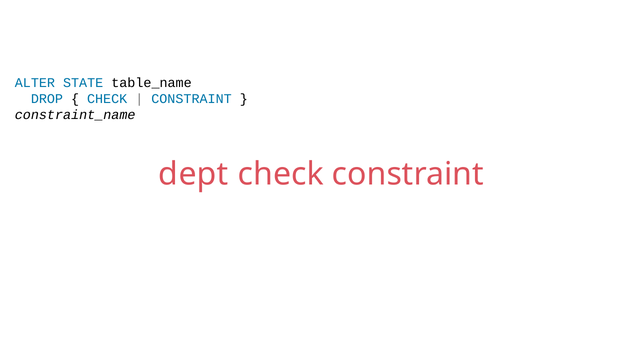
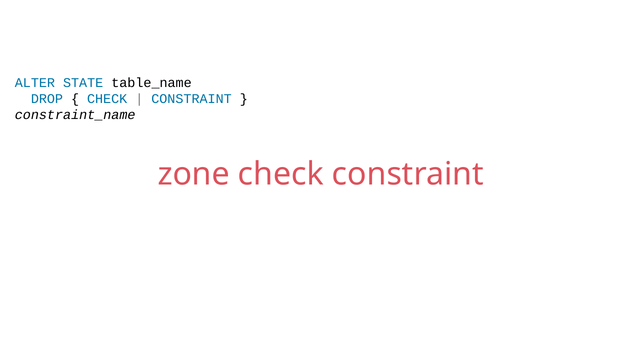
dept: dept -> zone
